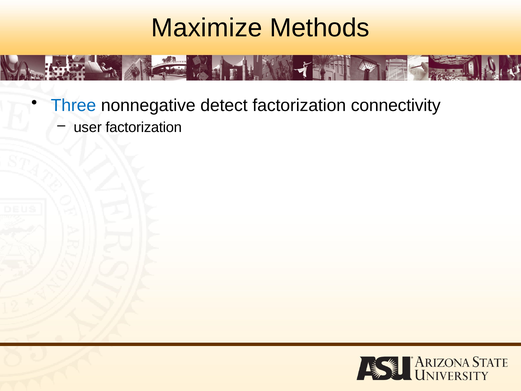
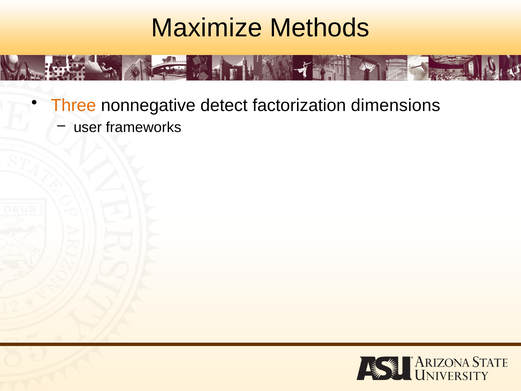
Three colour: blue -> orange
connectivity: connectivity -> dimensions
user factorization: factorization -> frameworks
